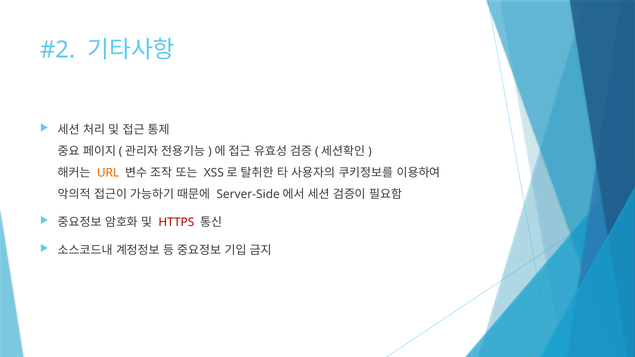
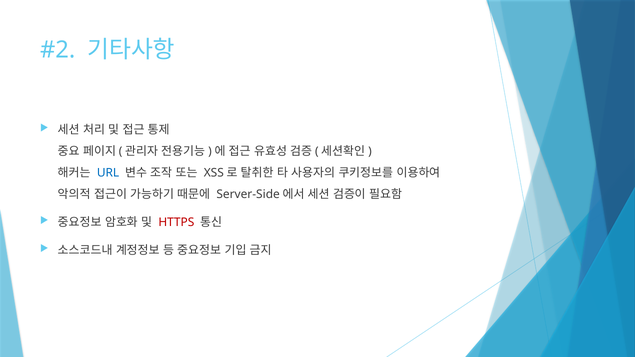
URL colour: orange -> blue
